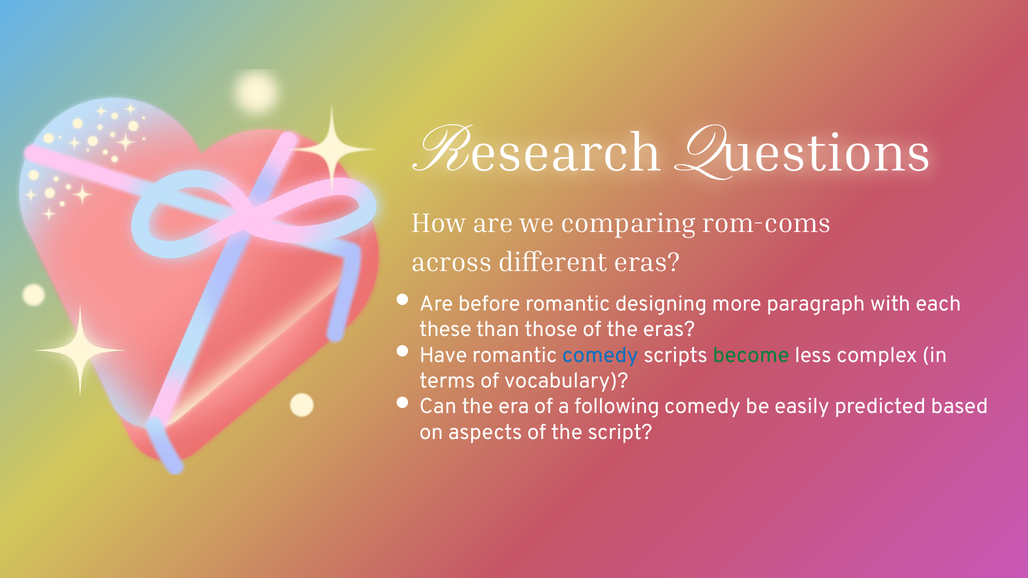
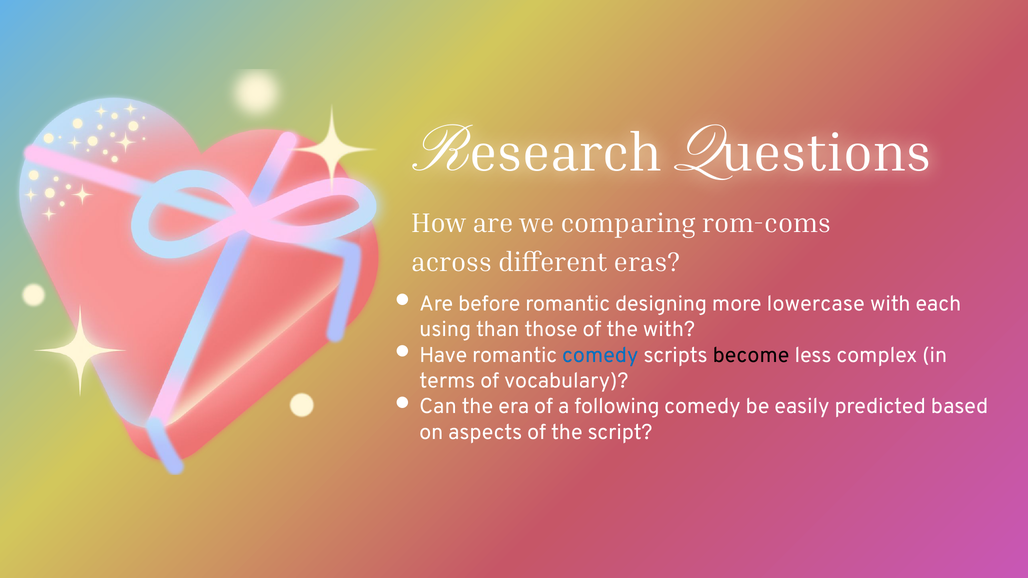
paragraph: paragraph -> lowercase
these: these -> using
the eras: eras -> with
become colour: green -> black
